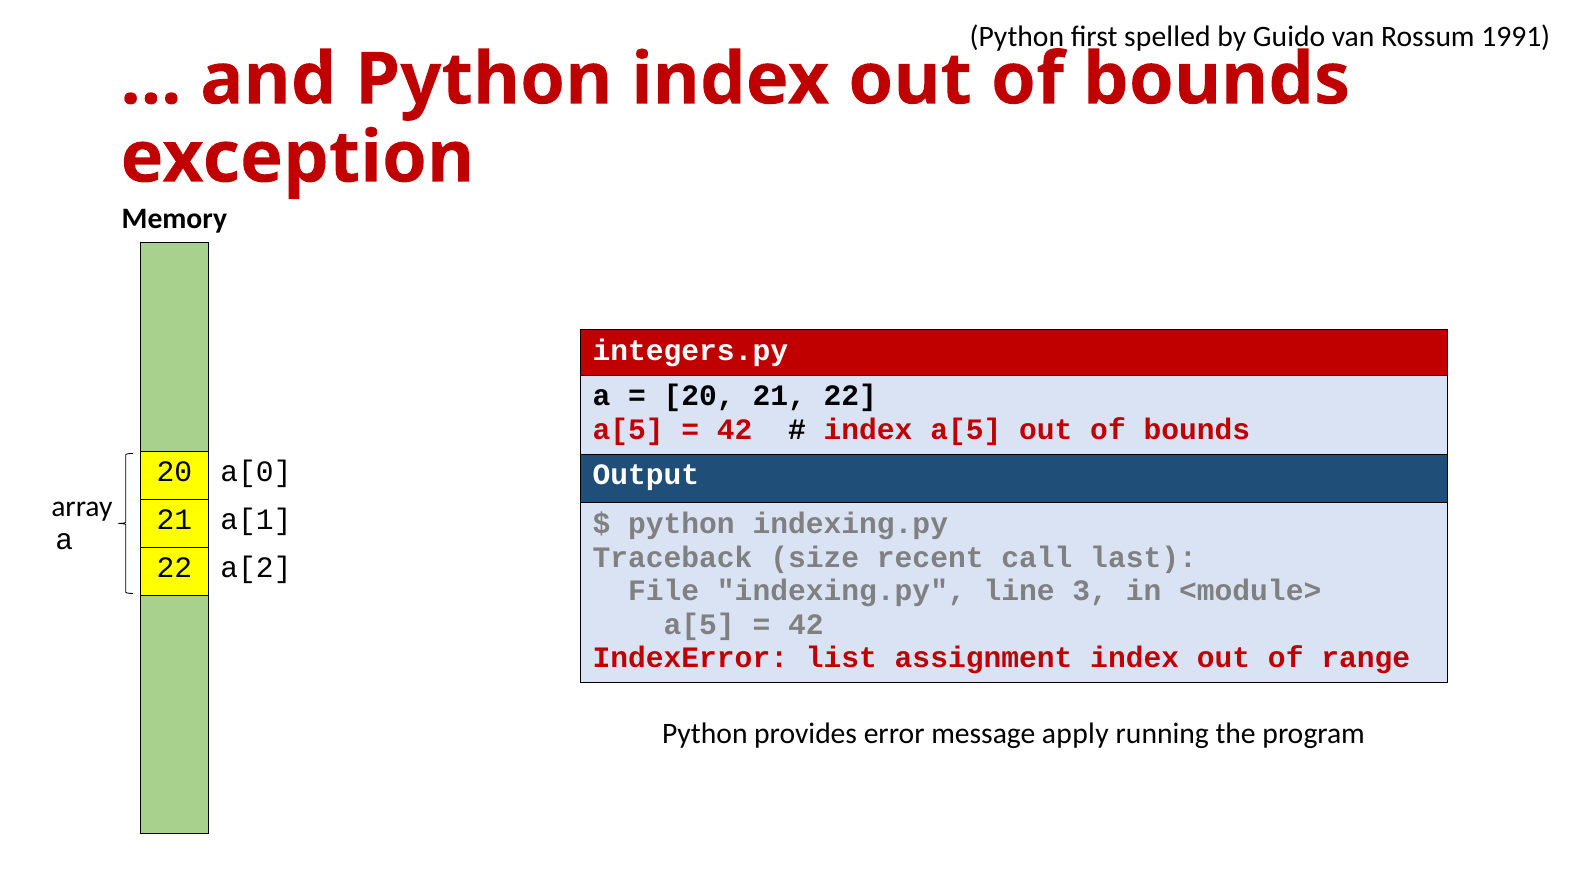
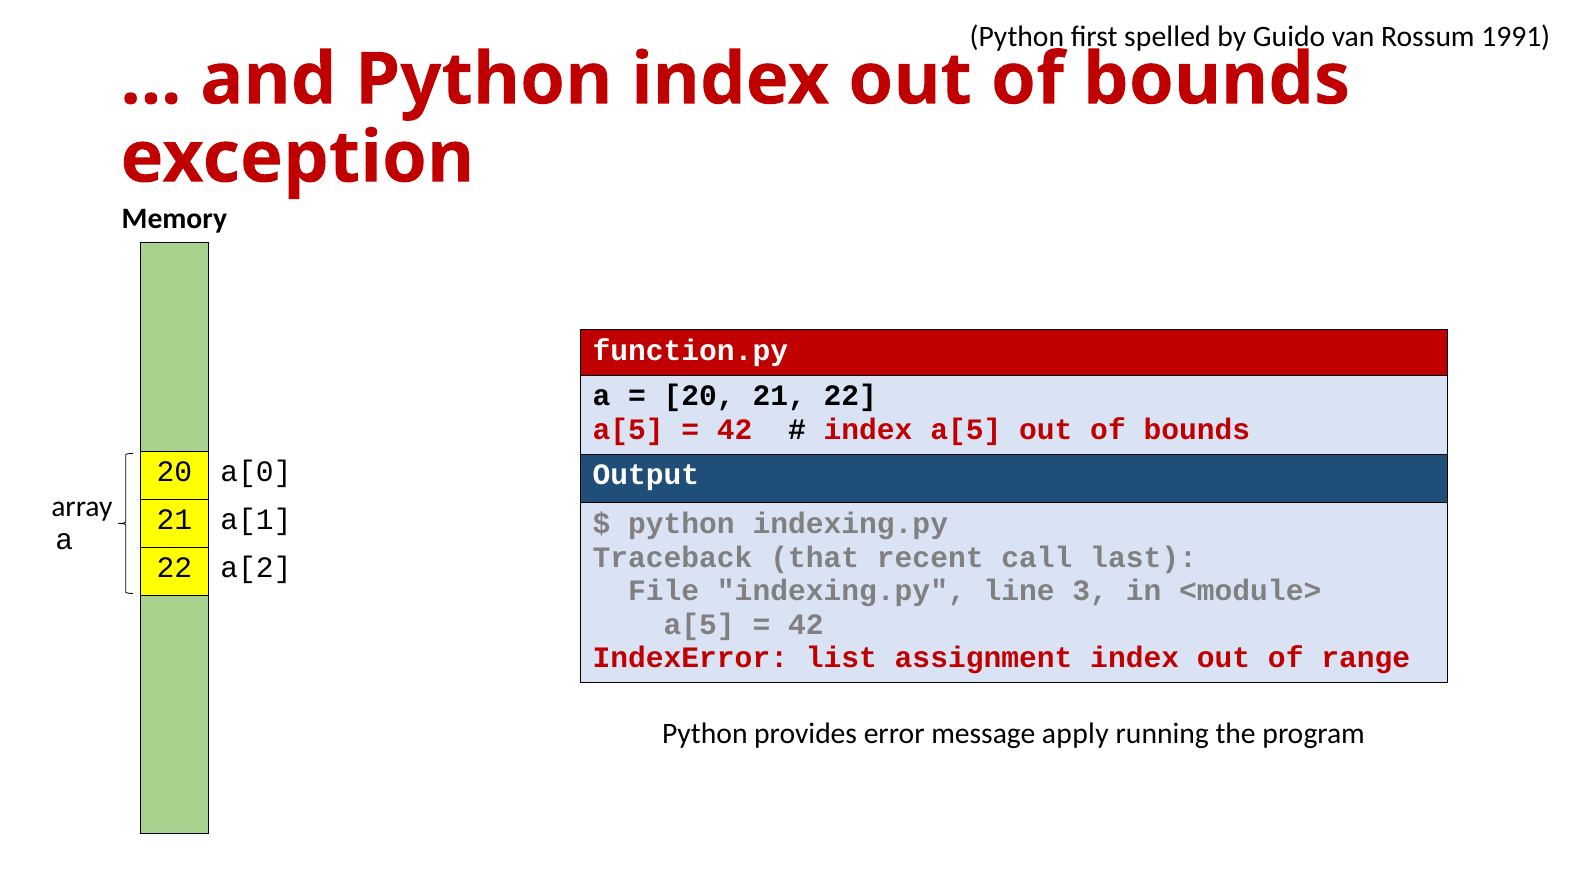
integers.py: integers.py -> function.py
size: size -> that
